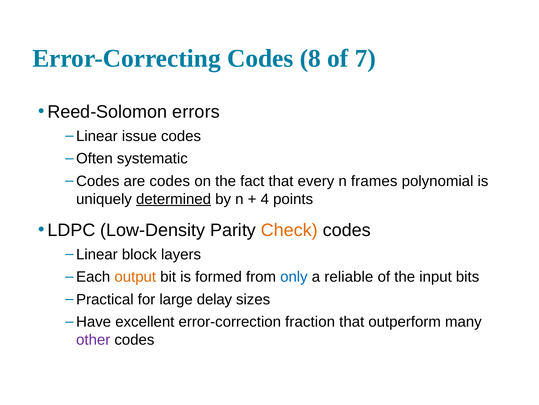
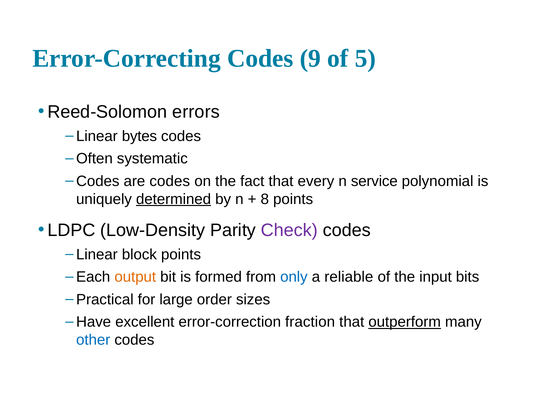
8: 8 -> 9
7: 7 -> 5
issue: issue -> bytes
frames: frames -> service
4: 4 -> 8
Check colour: orange -> purple
block layers: layers -> points
delay: delay -> order
outperform underline: none -> present
other colour: purple -> blue
